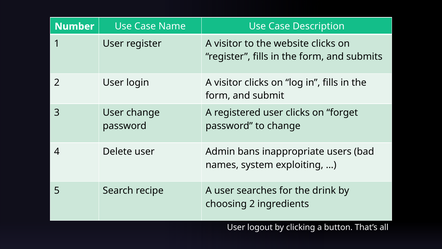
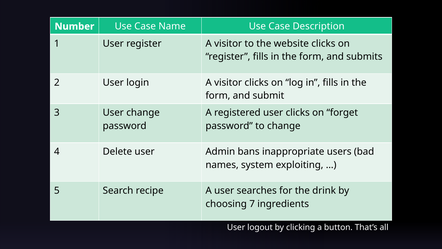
choosing 2: 2 -> 7
